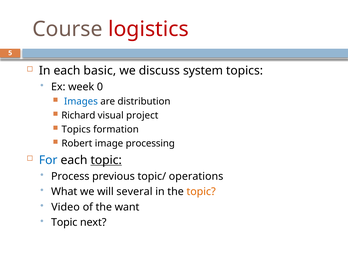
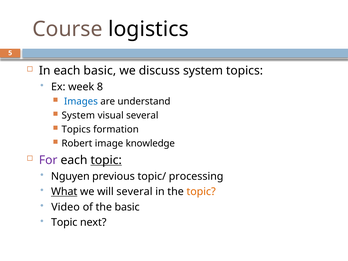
logistics colour: red -> black
0: 0 -> 8
distribution: distribution -> understand
Richard at (78, 115): Richard -> System
visual project: project -> several
processing: processing -> knowledge
For colour: blue -> purple
Process: Process -> Nguyen
operations: operations -> processing
What underline: none -> present
the want: want -> basic
